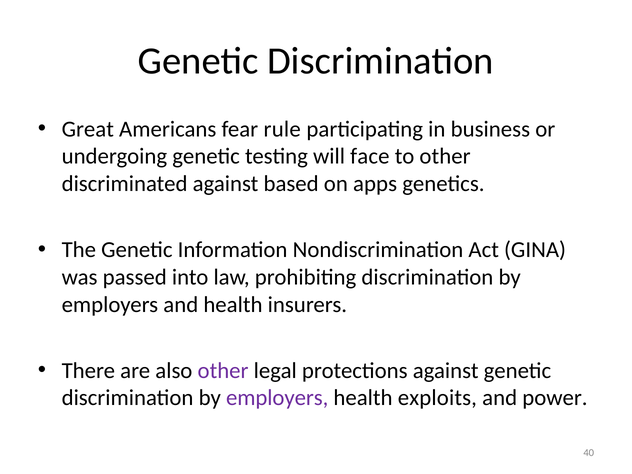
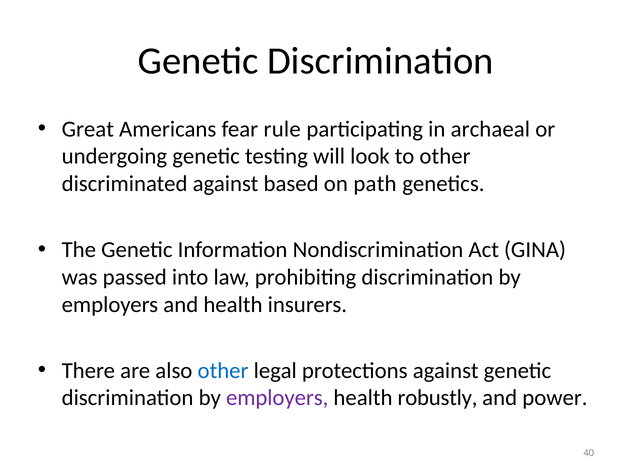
business: business -> archaeal
face: face -> look
apps: apps -> path
other at (223, 371) colour: purple -> blue
exploits: exploits -> robustly
